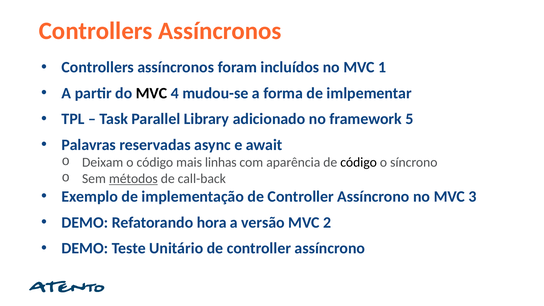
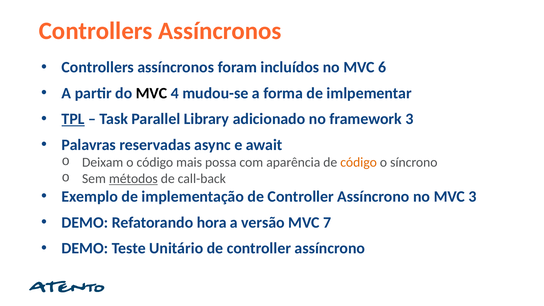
1: 1 -> 6
TPL underline: none -> present
framework 5: 5 -> 3
linhas: linhas -> possa
código at (359, 162) colour: black -> orange
2: 2 -> 7
